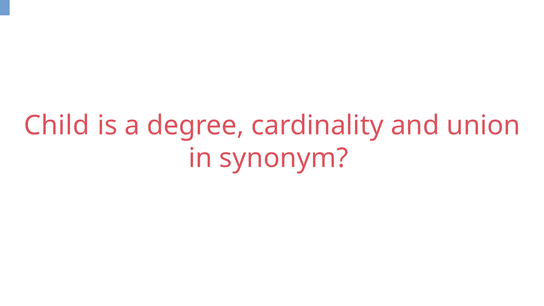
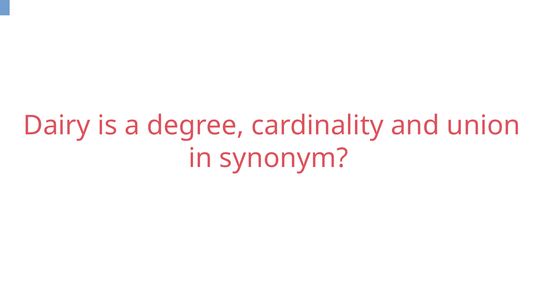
Child: Child -> Dairy
